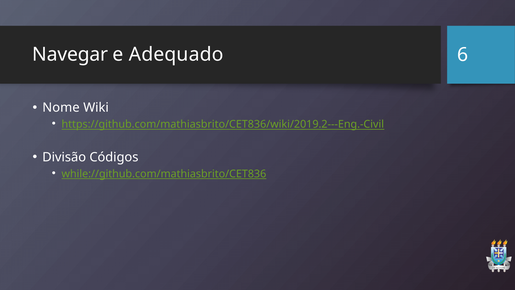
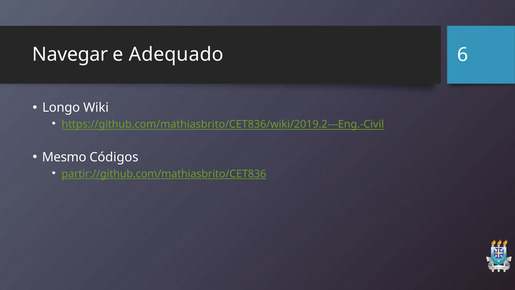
Nome: Nome -> Longo
Divisão: Divisão -> Mesmo
while://github.com/mathiasbrito/CET836: while://github.com/mathiasbrito/CET836 -> partir://github.com/mathiasbrito/CET836
